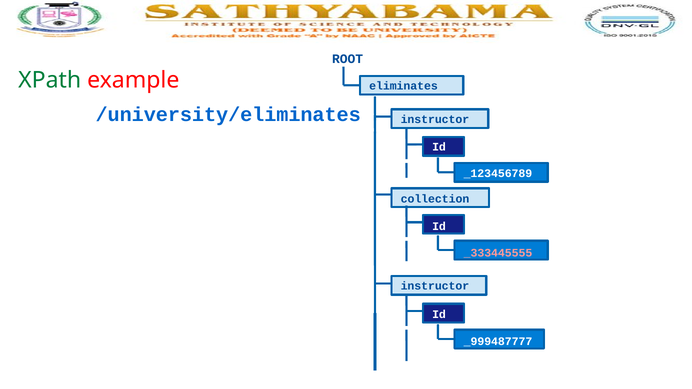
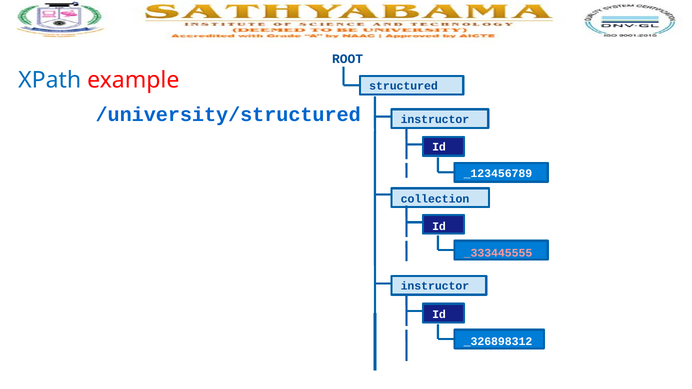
XPath colour: green -> blue
eliminates: eliminates -> structured
/university/eliminates: /university/eliminates -> /university/structured
_999487777: _999487777 -> _326898312
